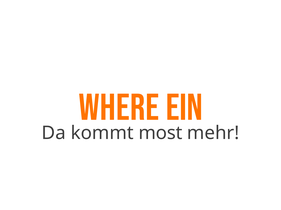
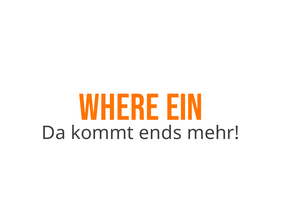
most: most -> ends
